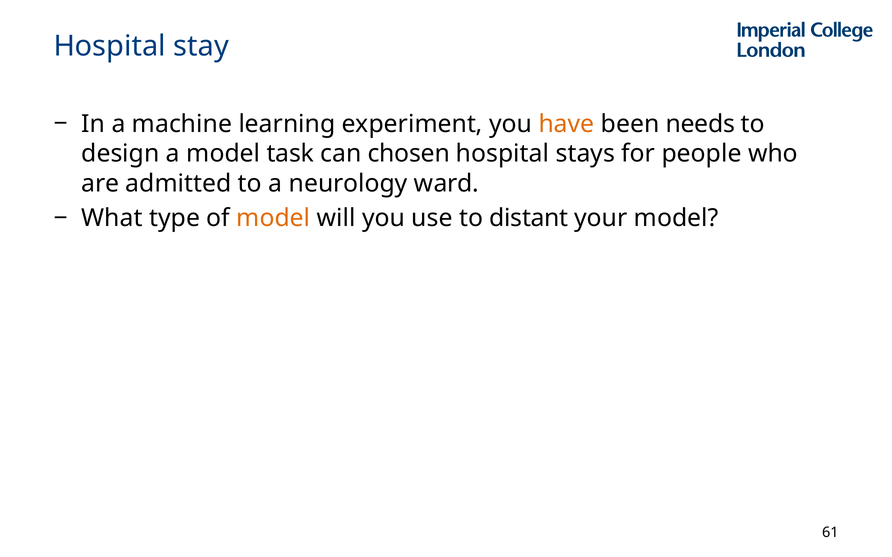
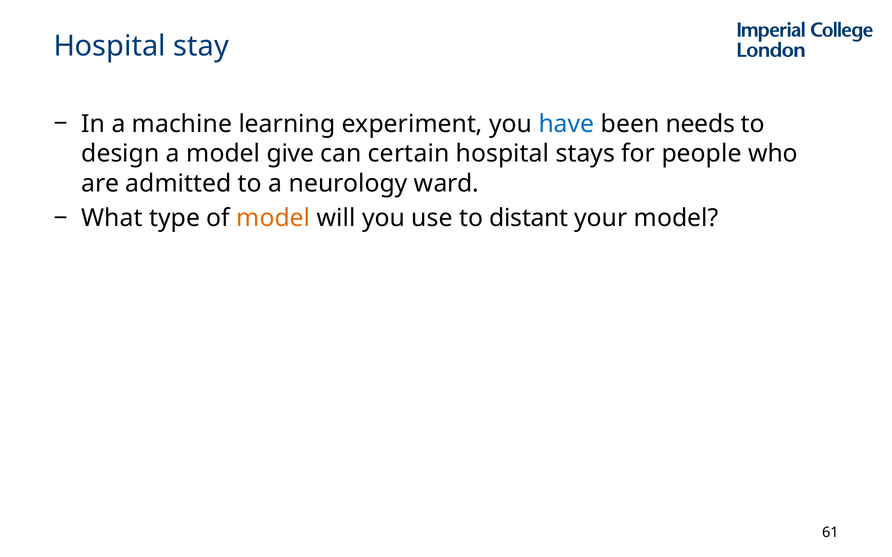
have colour: orange -> blue
task: task -> give
chosen: chosen -> certain
